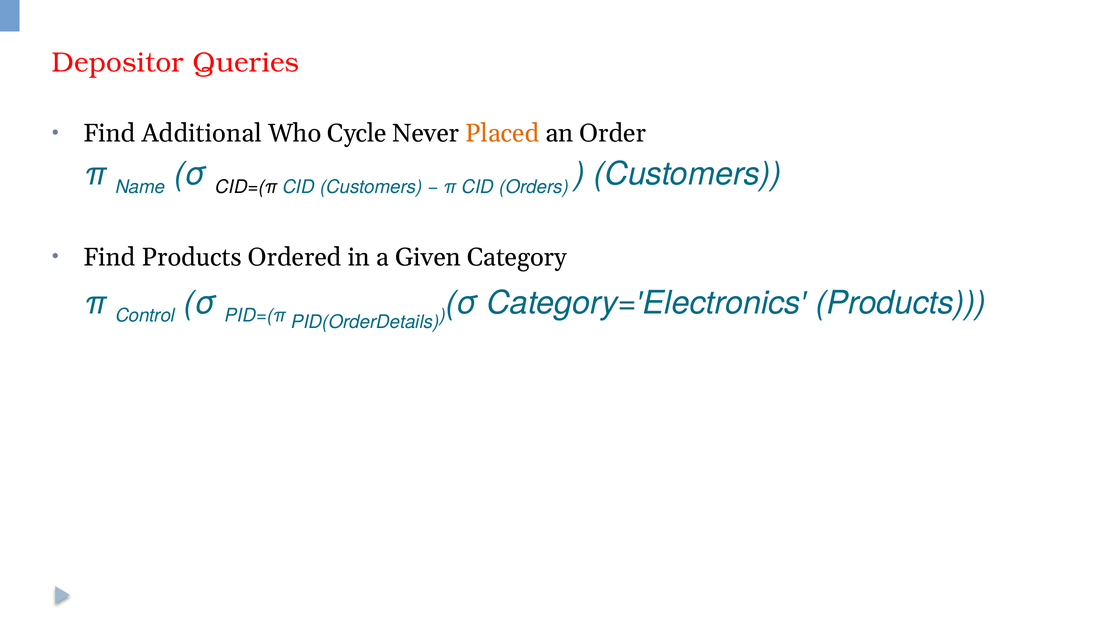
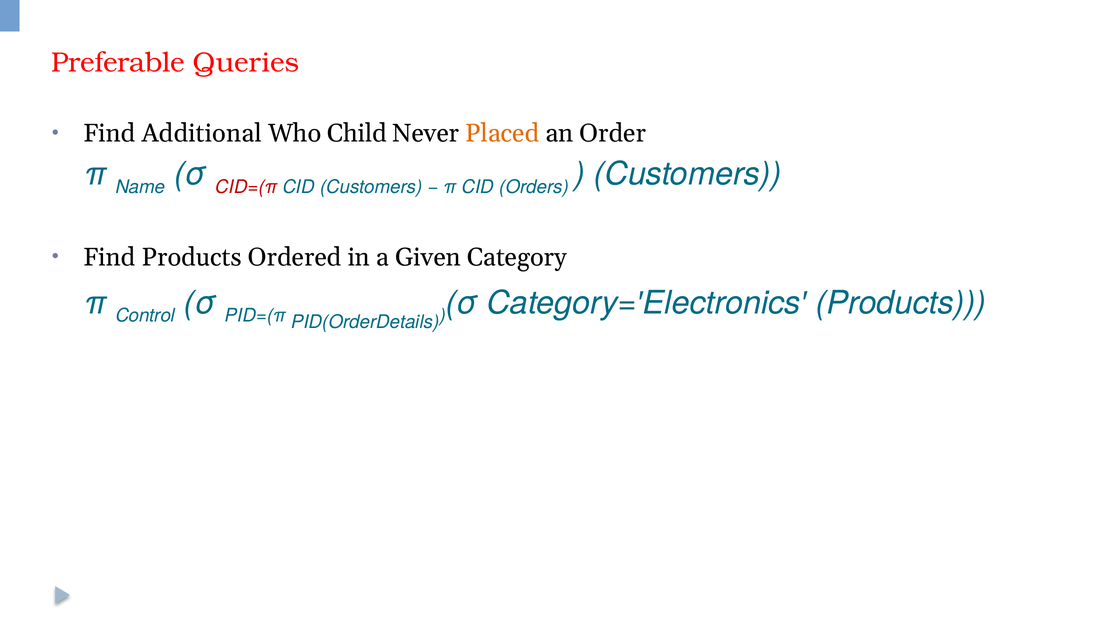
Depositor: Depositor -> Preferable
Cycle: Cycle -> Child
CID=(π colour: black -> red
